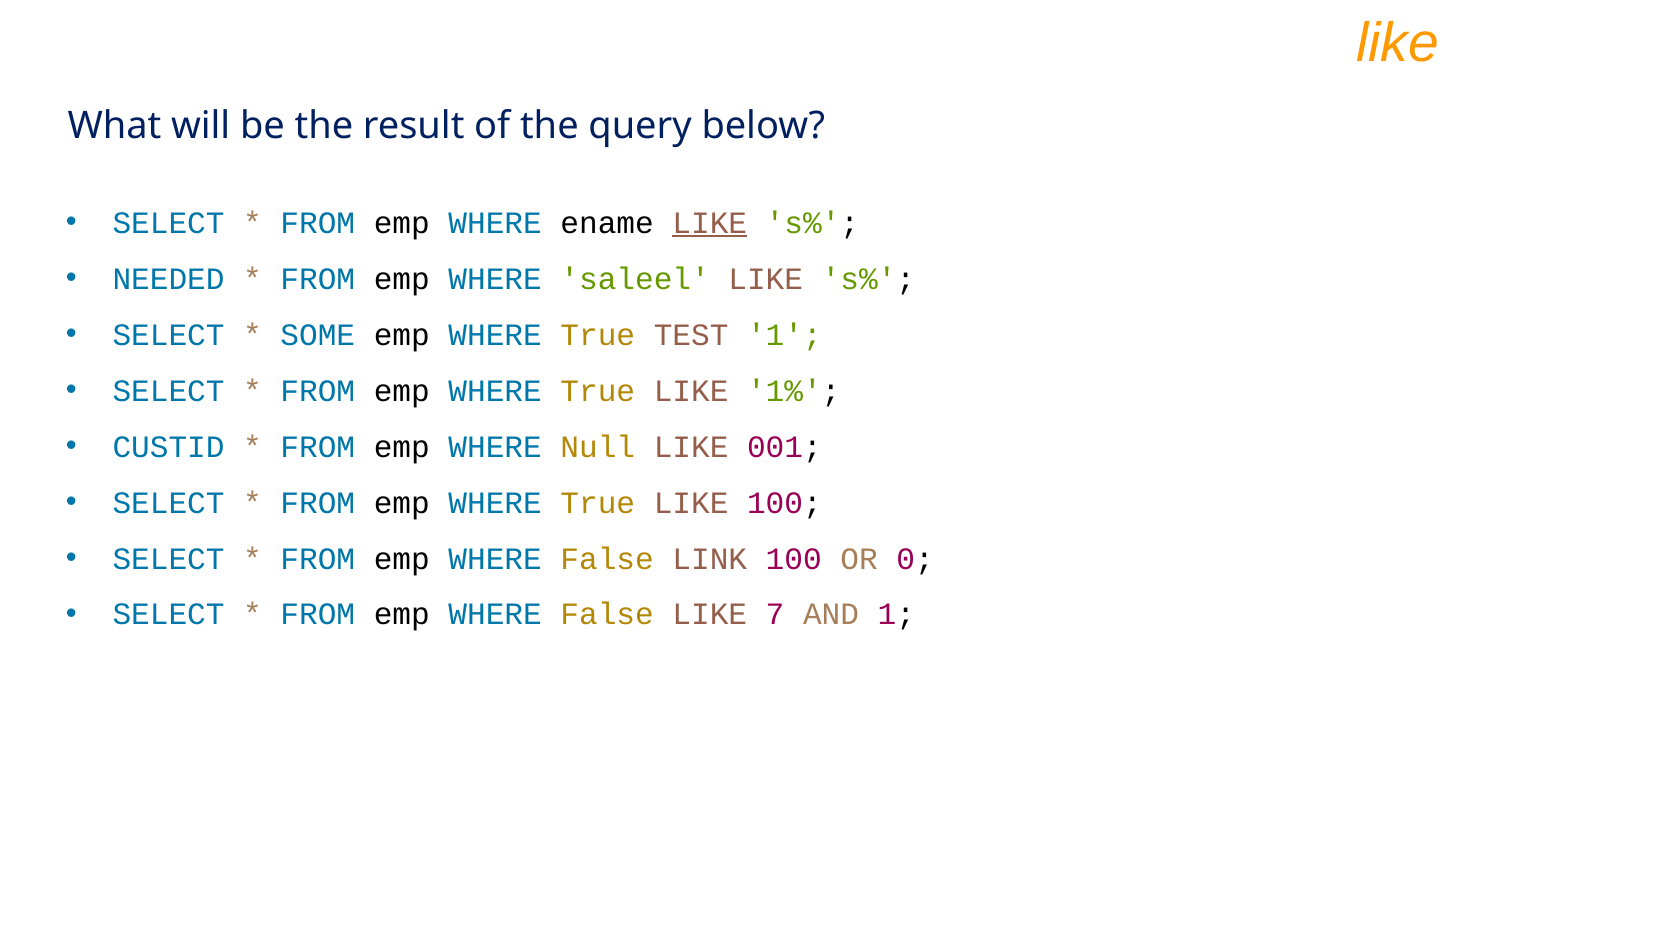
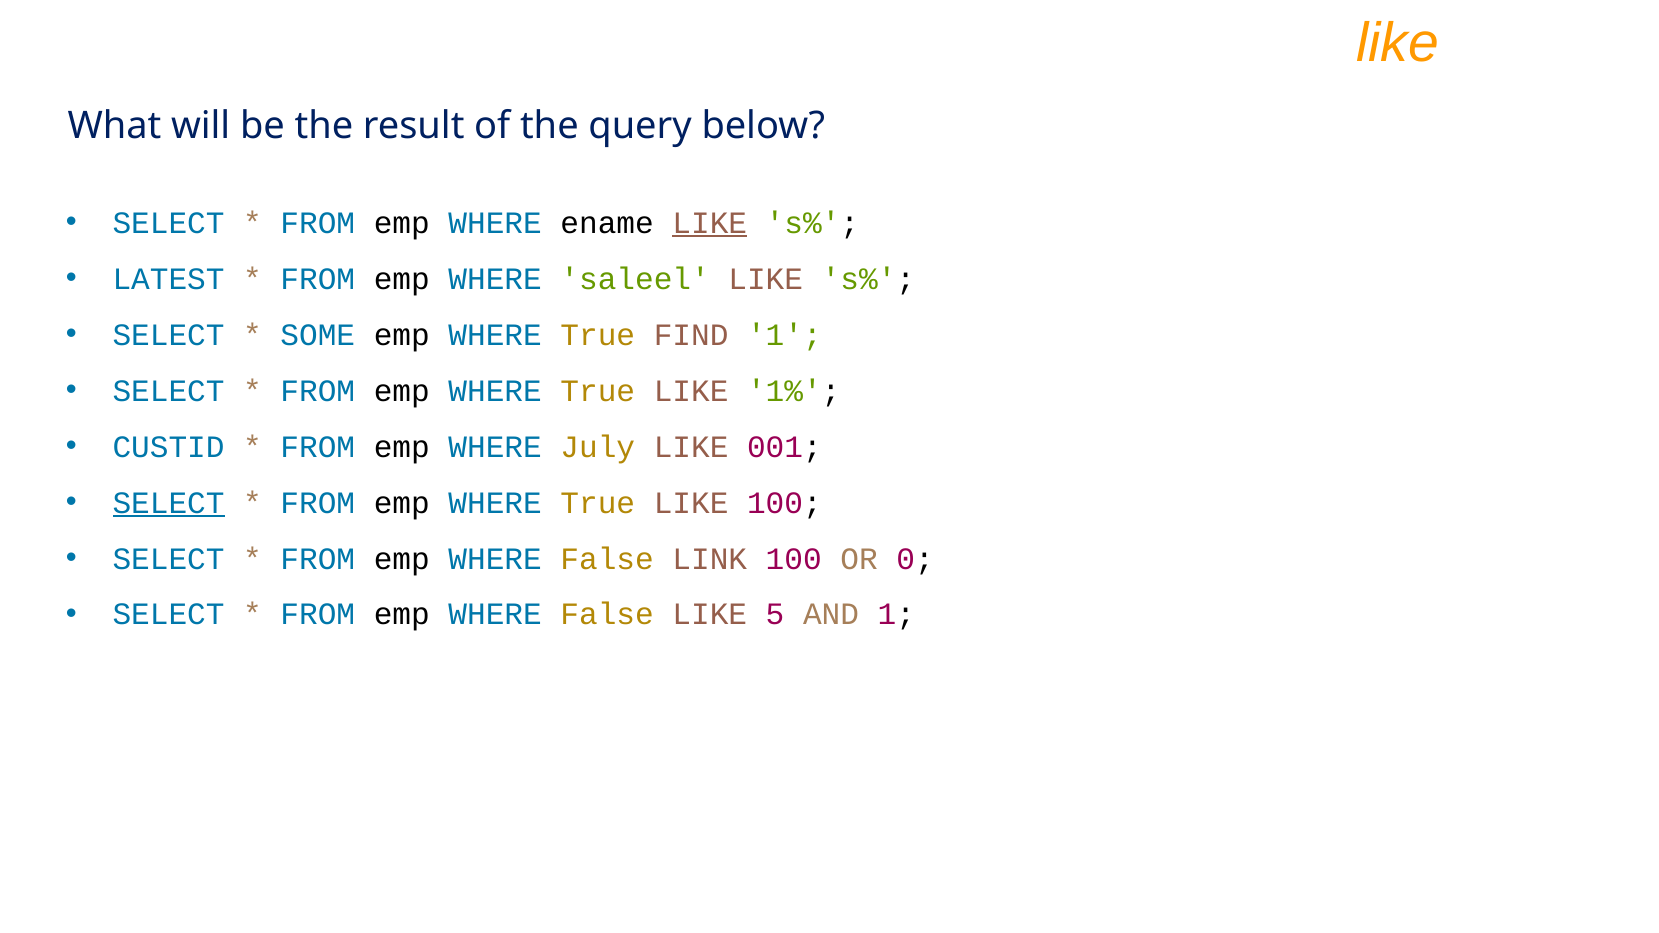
NEEDED: NEEDED -> LATEST
TEST: TEST -> FIND
Null: Null -> July
SELECT at (169, 503) underline: none -> present
7: 7 -> 5
